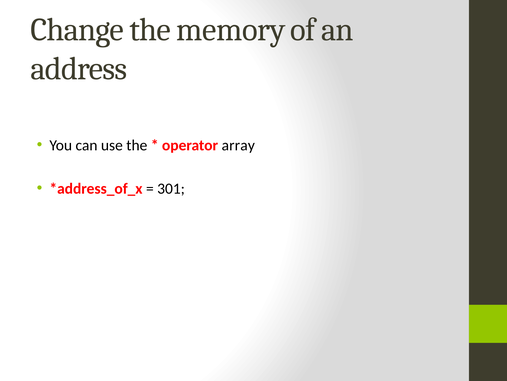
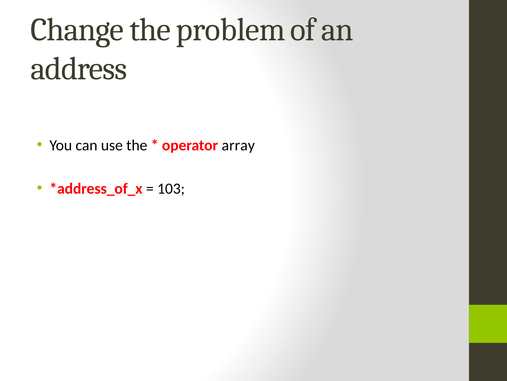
memory: memory -> problem
301: 301 -> 103
